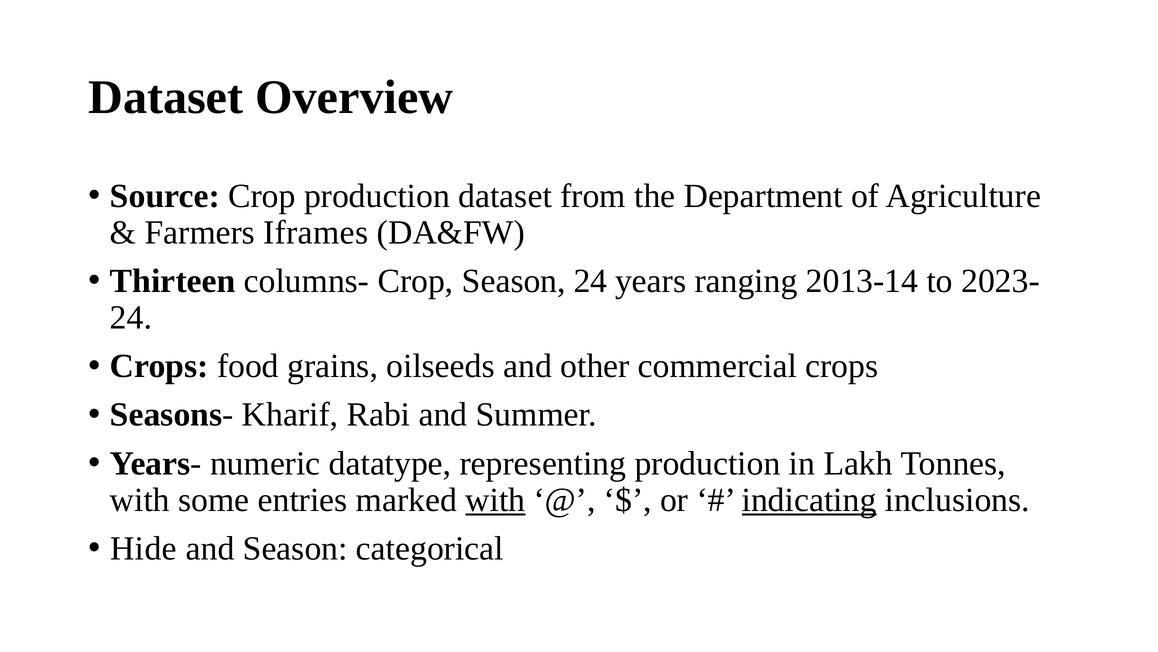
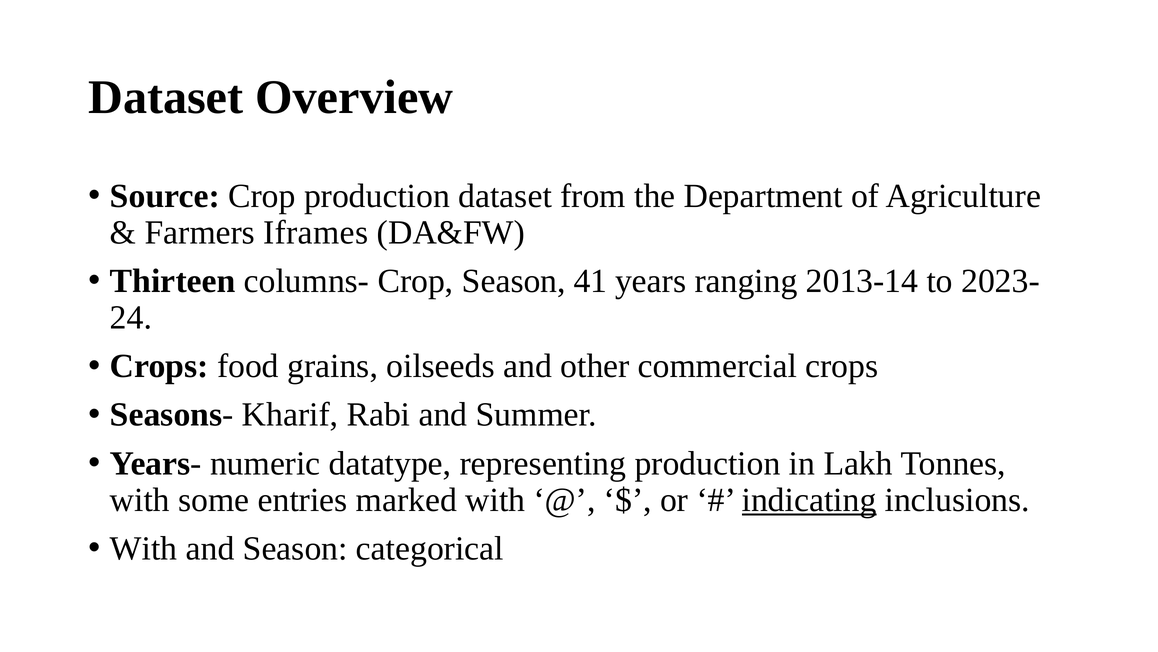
Season 24: 24 -> 41
with at (495, 499) underline: present -> none
Hide at (144, 548): Hide -> With
